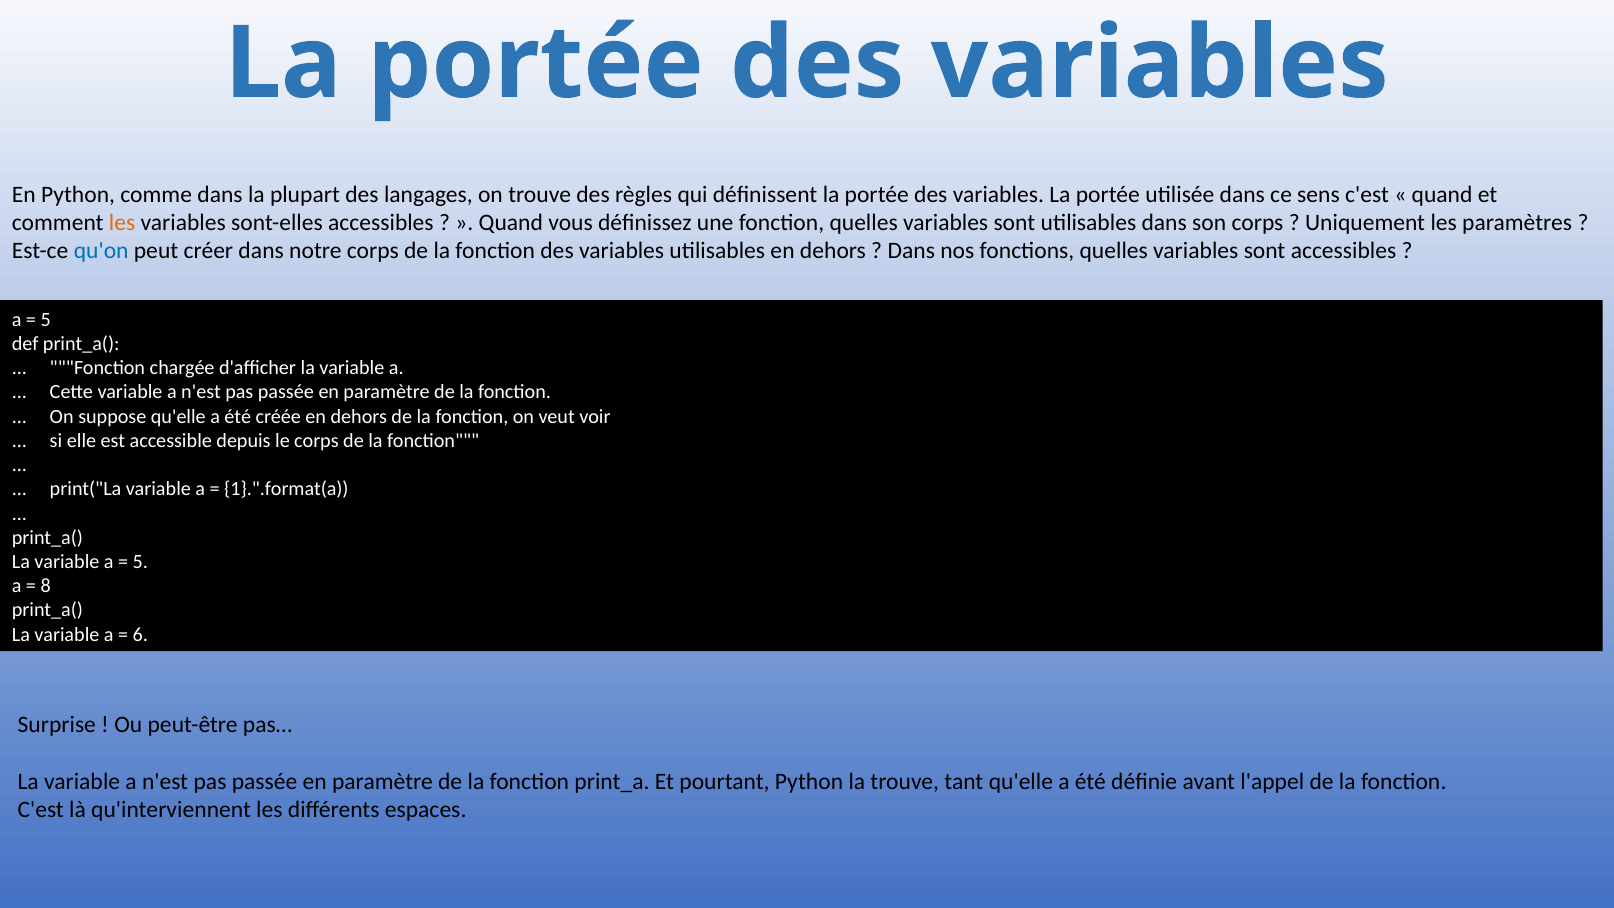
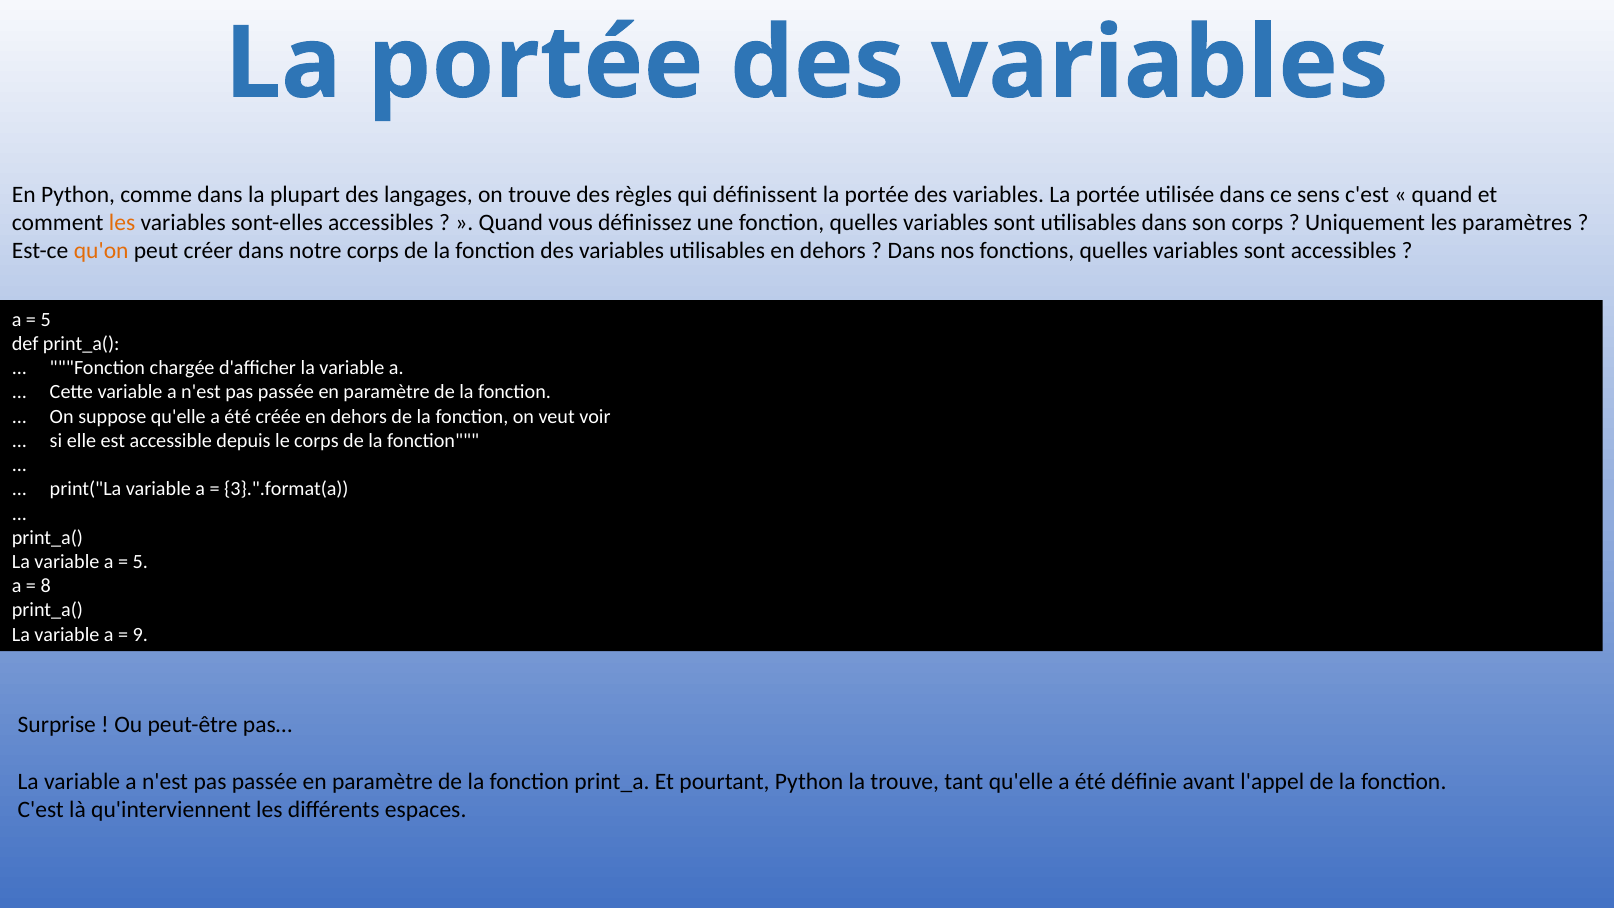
qu'on colour: blue -> orange
1}.".format(a: 1}.".format(a -> 3}.".format(a
6: 6 -> 9
